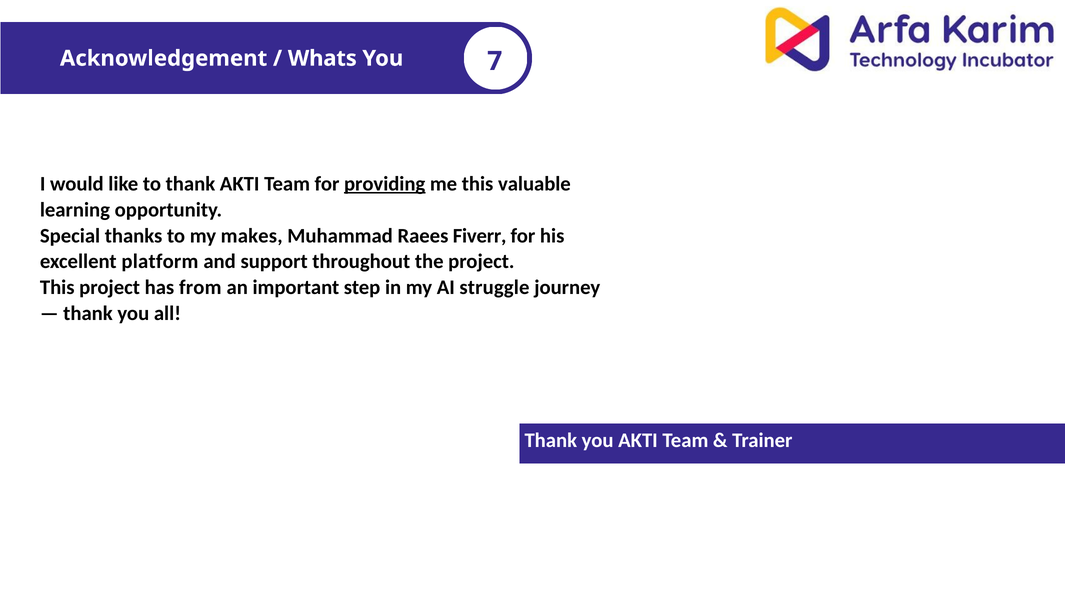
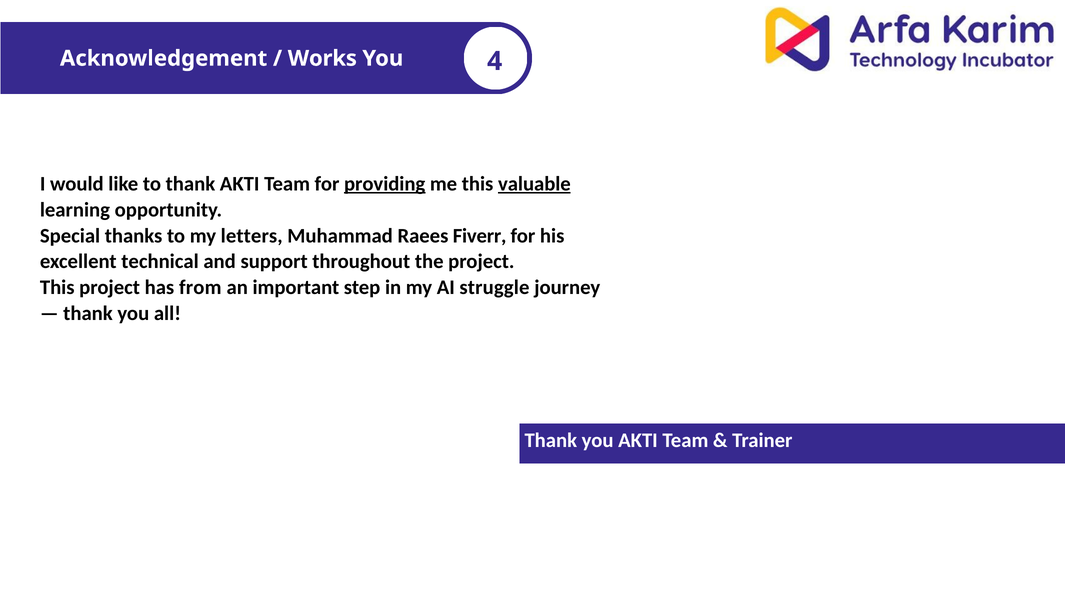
Whats: Whats -> Works
7: 7 -> 4
valuable underline: none -> present
makes: makes -> letters
platform: platform -> technical
